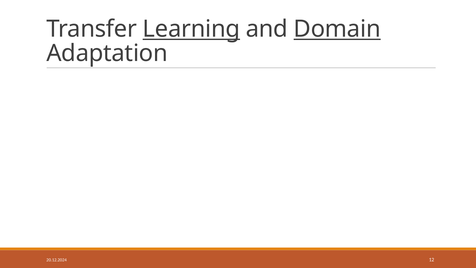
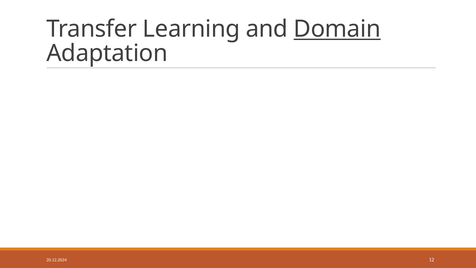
Learning underline: present -> none
